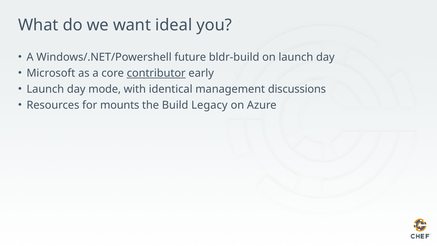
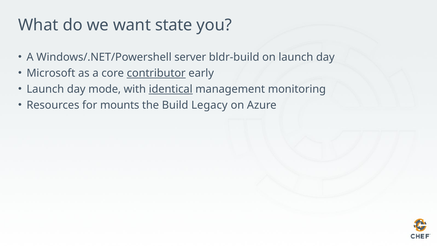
ideal: ideal -> state
future: future -> server
identical underline: none -> present
discussions: discussions -> monitoring
